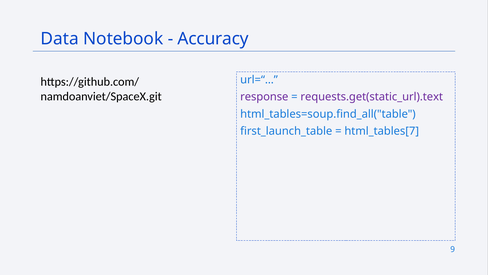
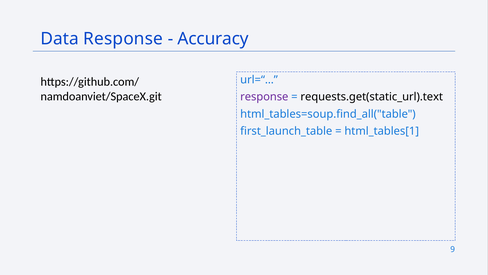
Data Notebook: Notebook -> Response
requests.get(static_url).text colour: purple -> black
html_tables[7: html_tables[7 -> html_tables[1
